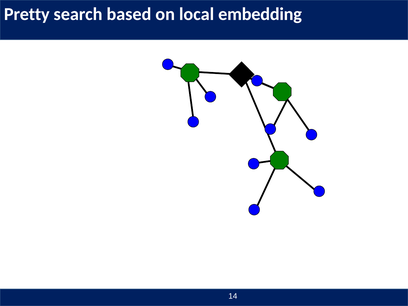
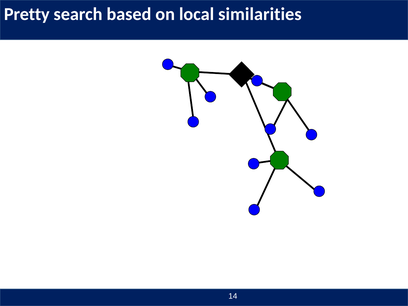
embedding: embedding -> similarities
